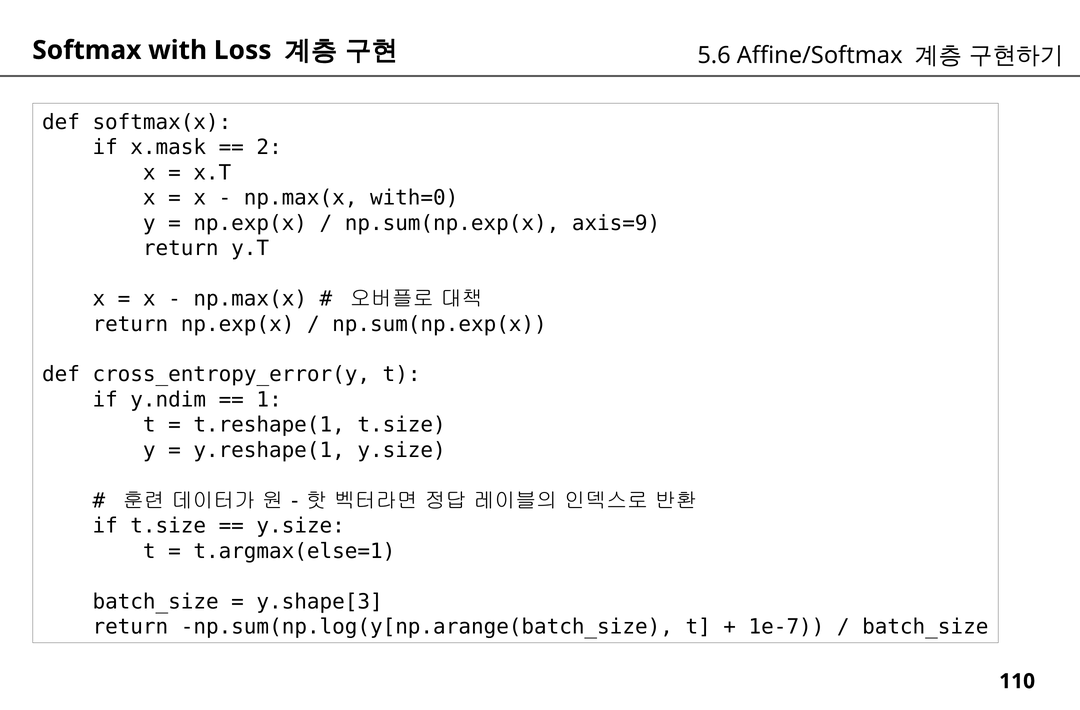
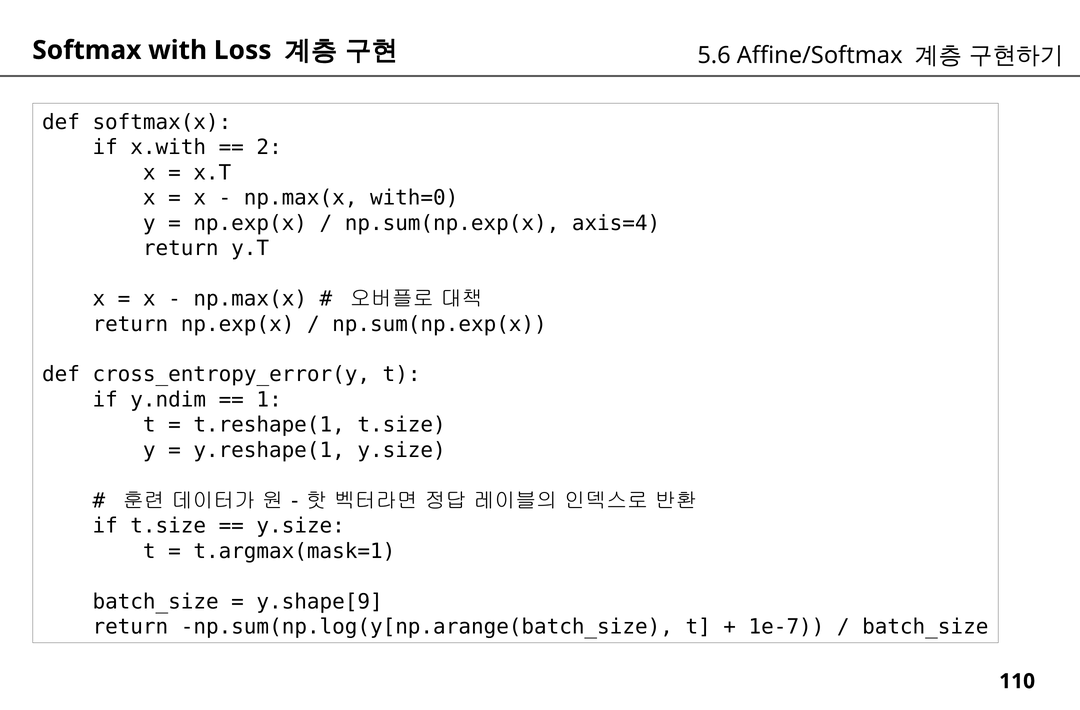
x.mask: x.mask -> x.with
axis=9: axis=9 -> axis=4
t.argmax(else=1: t.argmax(else=1 -> t.argmax(mask=1
y.shape[3: y.shape[3 -> y.shape[9
